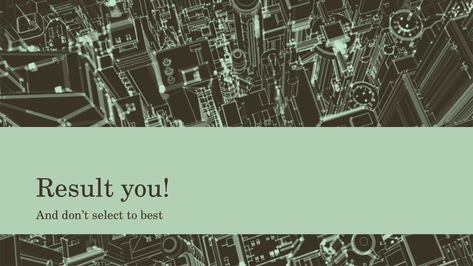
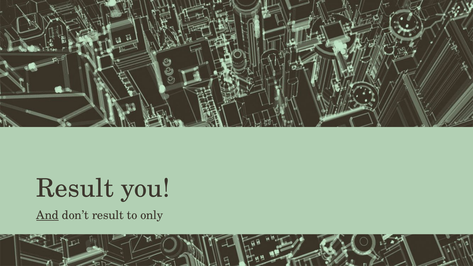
And underline: none -> present
don’t select: select -> result
best: best -> only
